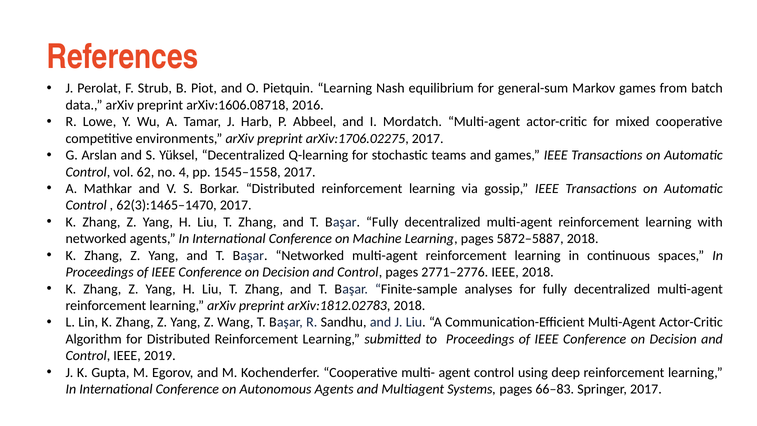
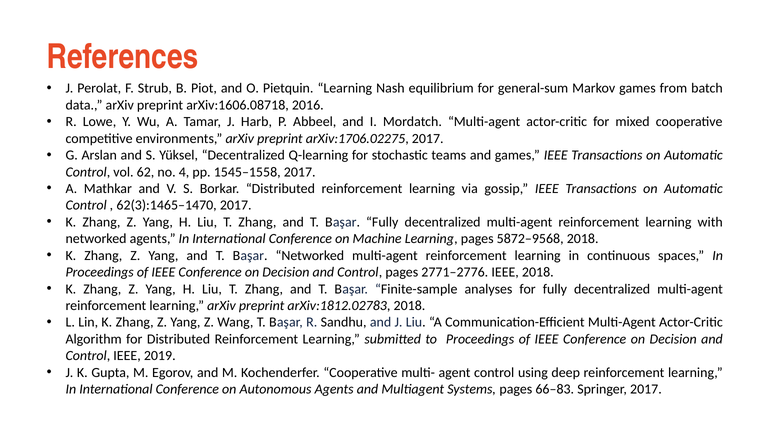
5872–5887: 5872–5887 -> 5872–9568
